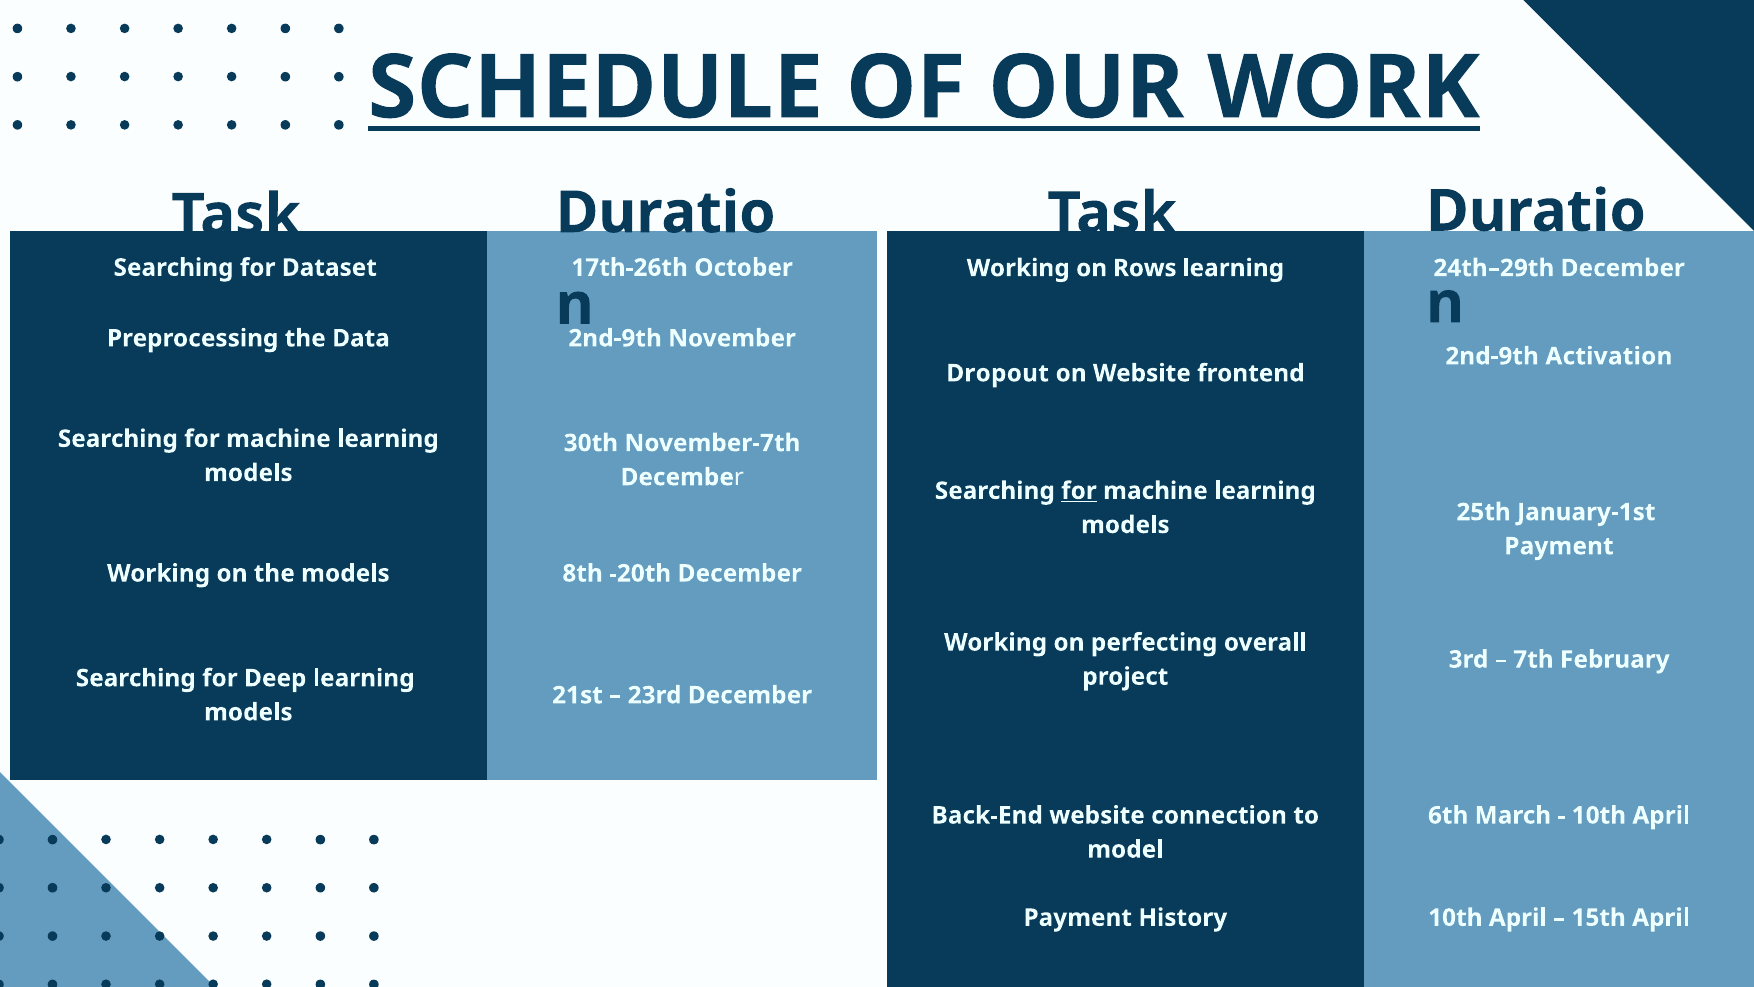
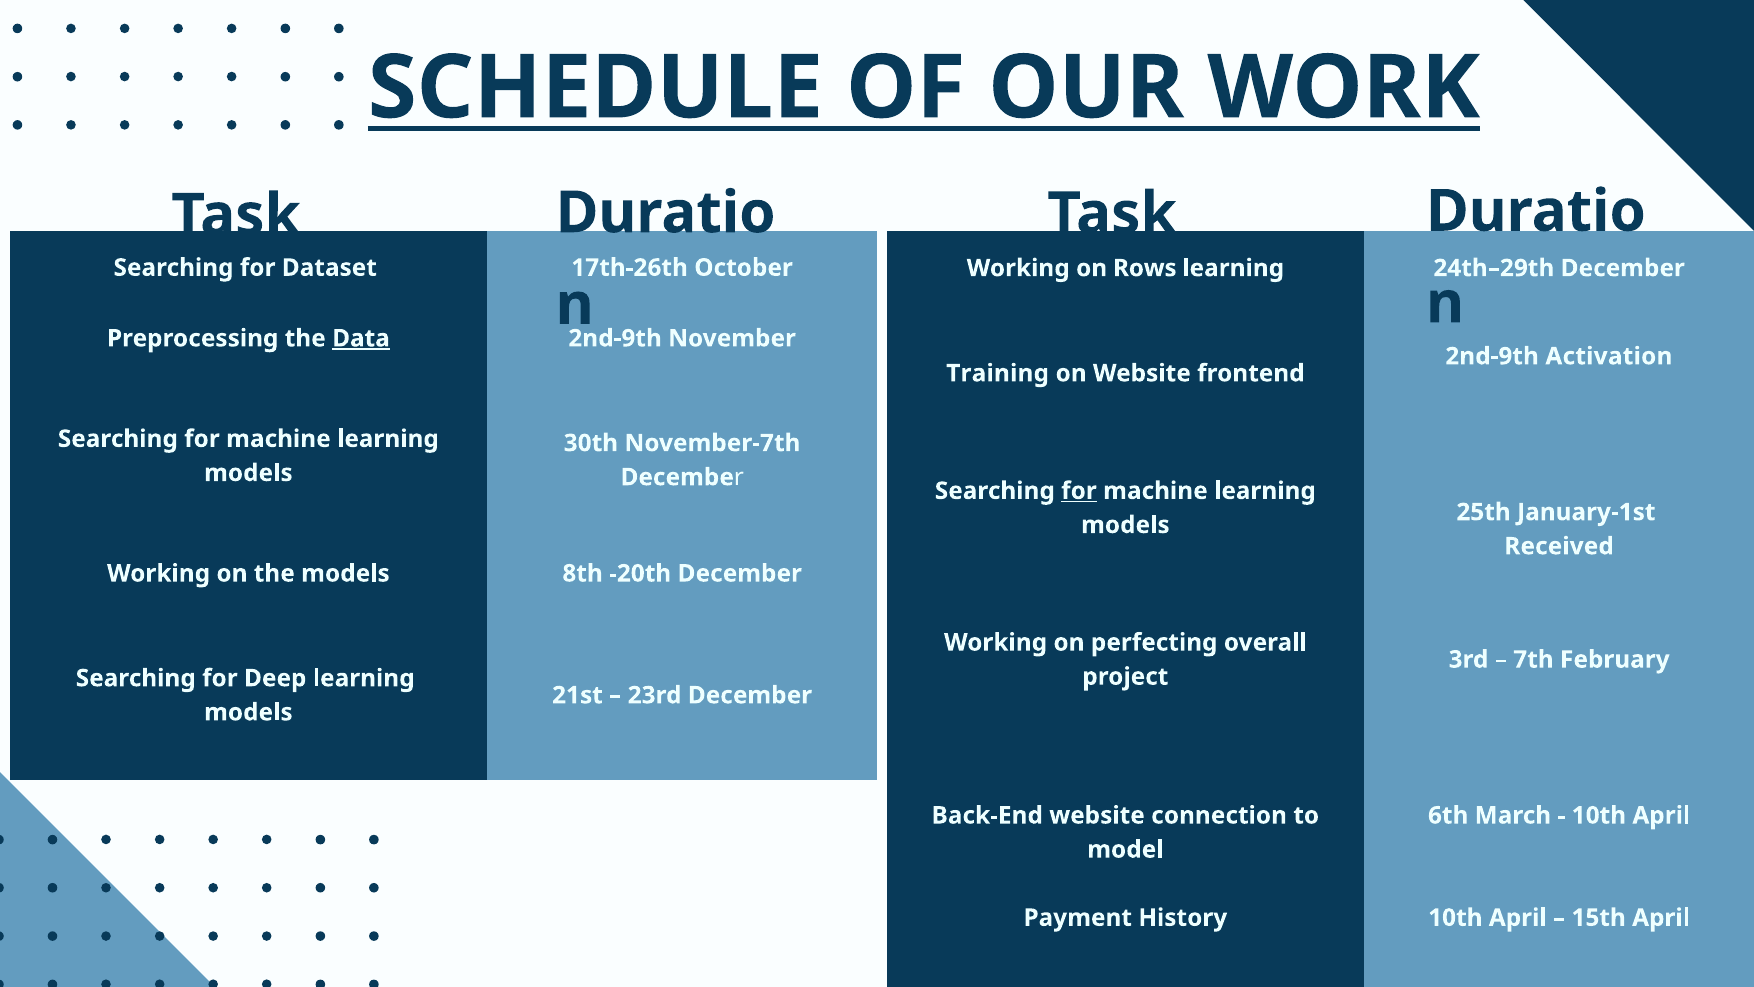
Data underline: none -> present
Dropout: Dropout -> Training
Payment at (1559, 546): Payment -> Received
